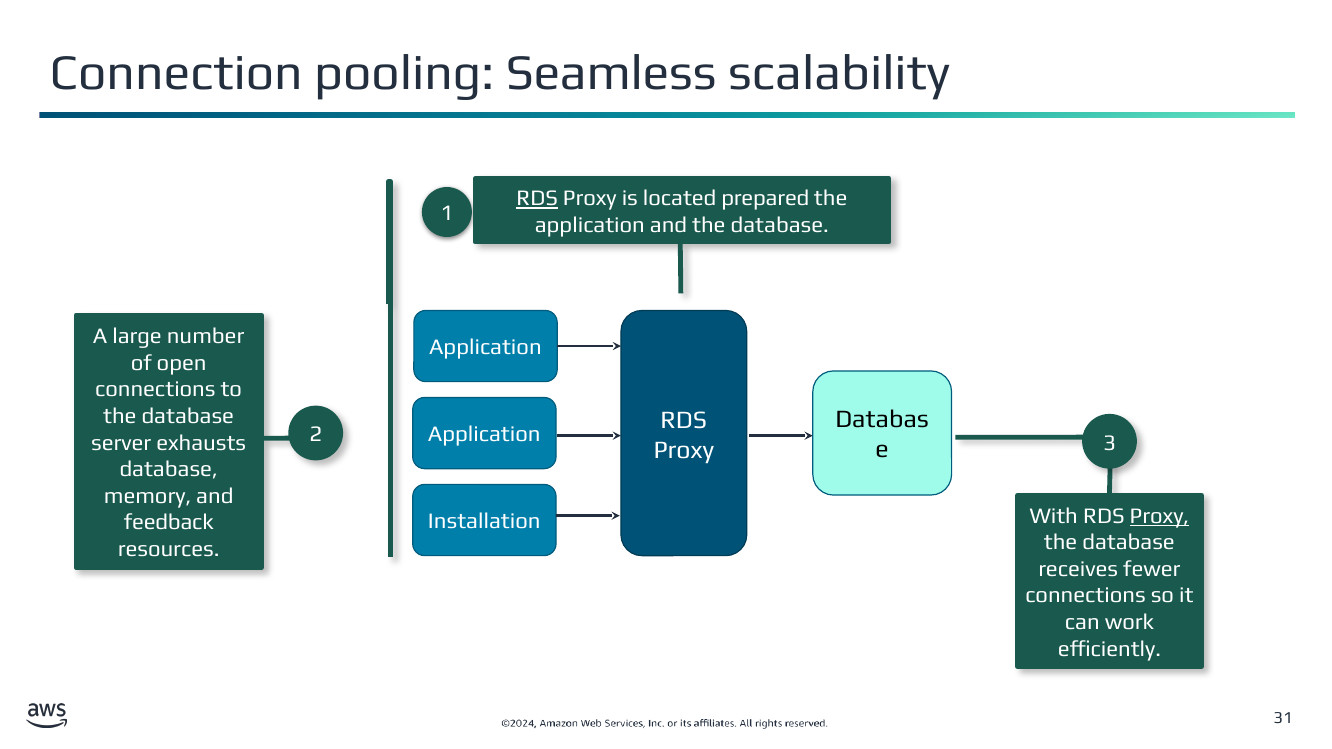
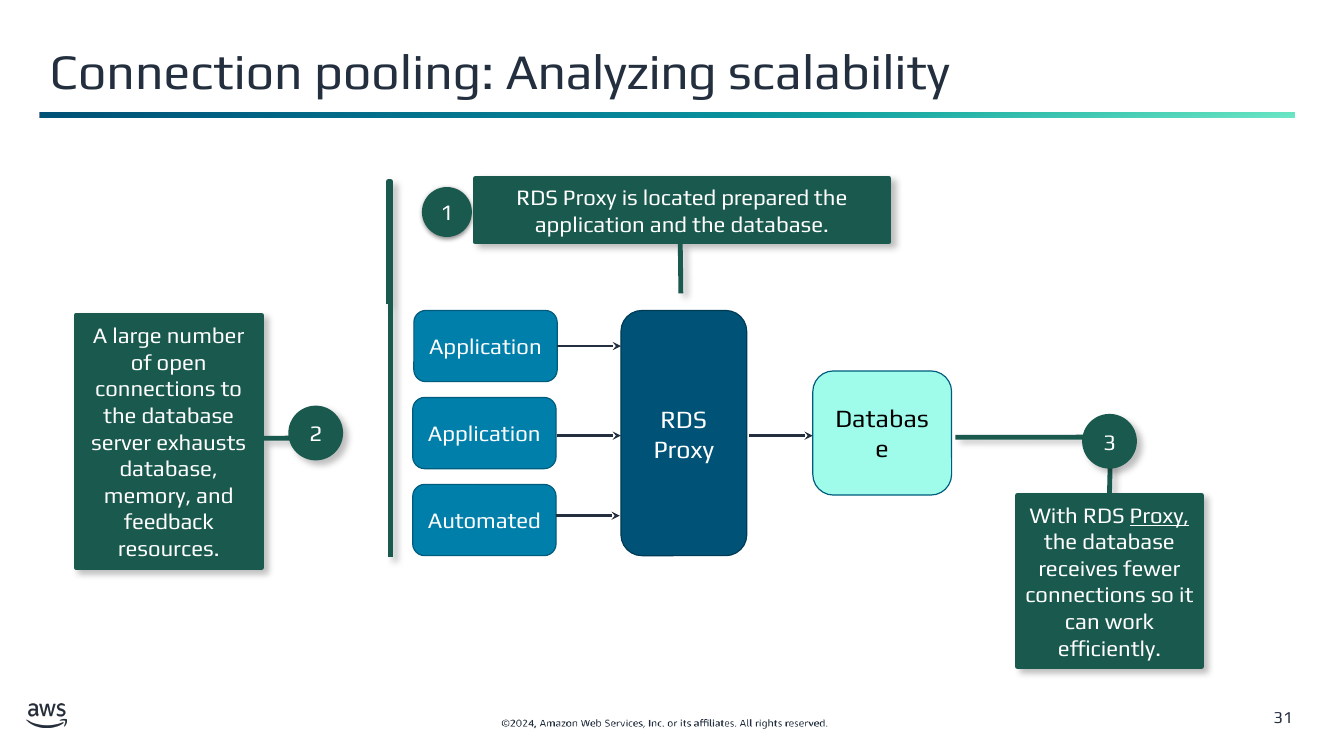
Seamless: Seamless -> Analyzing
RDS at (537, 198) underline: present -> none
Installation: Installation -> Automated
